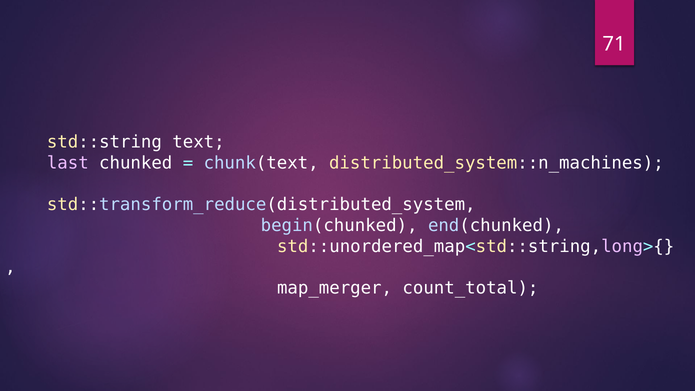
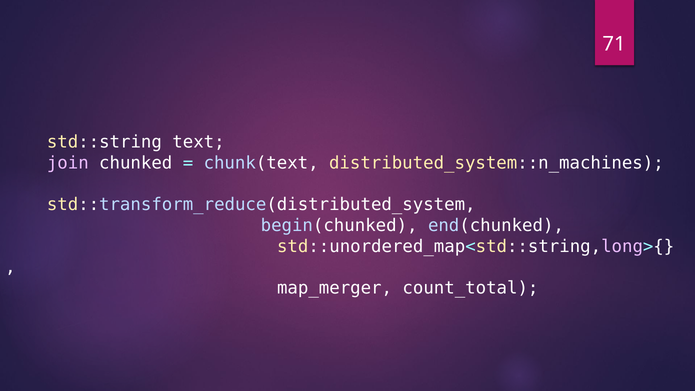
last: last -> join
